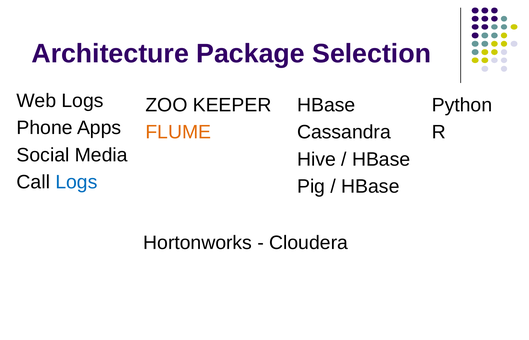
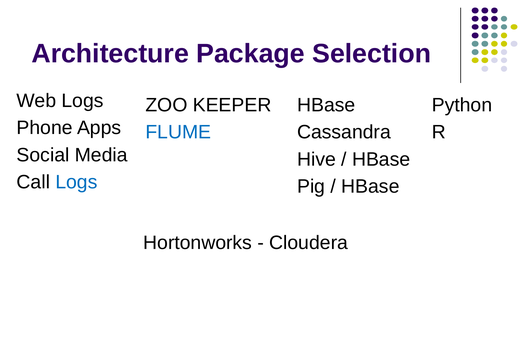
FLUME colour: orange -> blue
